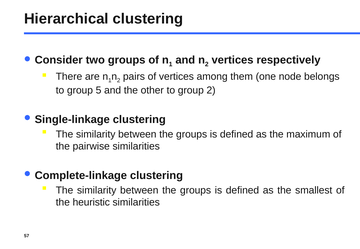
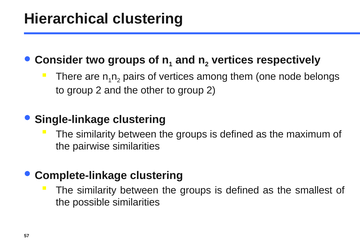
5 at (99, 90): 5 -> 2
heuristic: heuristic -> possible
